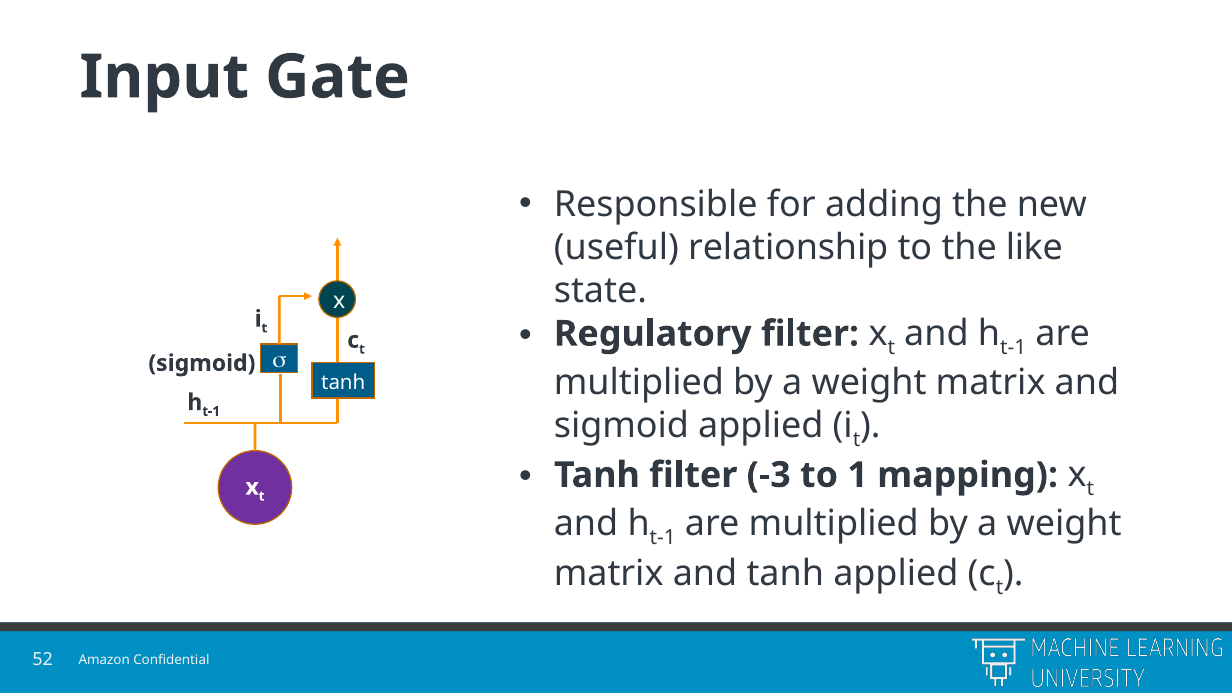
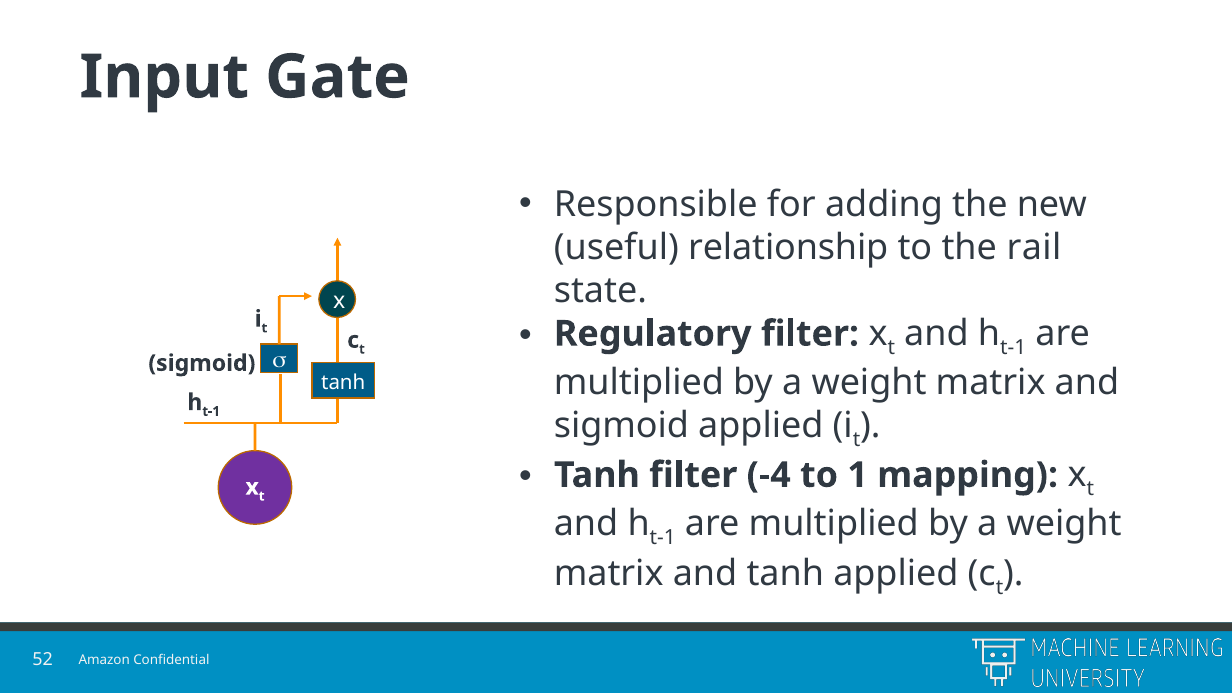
like: like -> rail
-3: -3 -> -4
